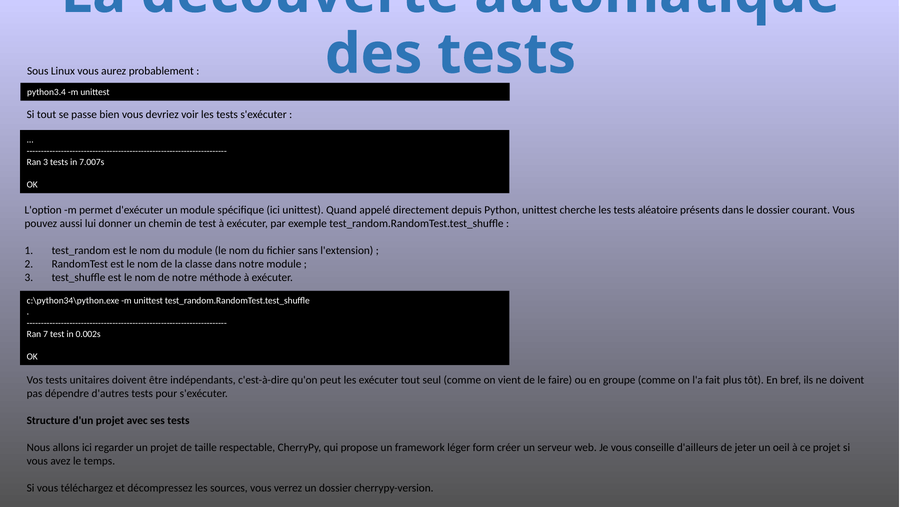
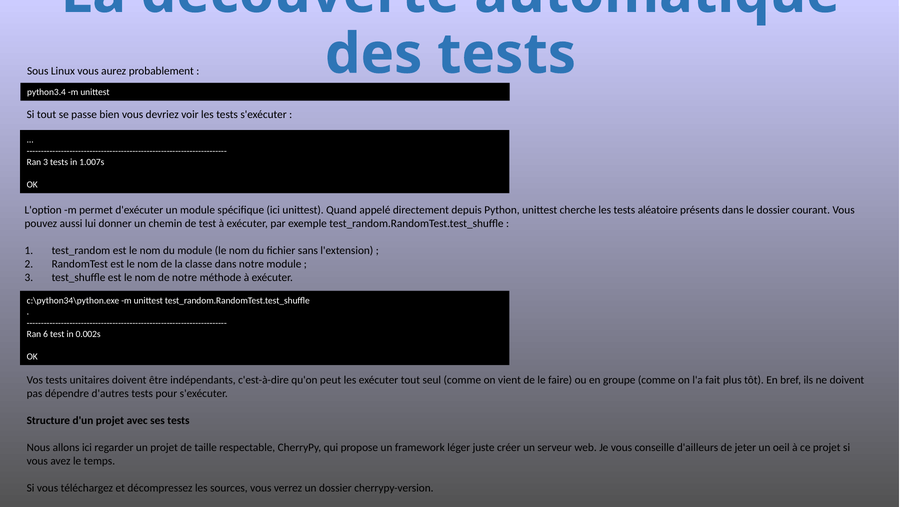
7.007s: 7.007s -> 1.007s
7: 7 -> 6
form: form -> juste
